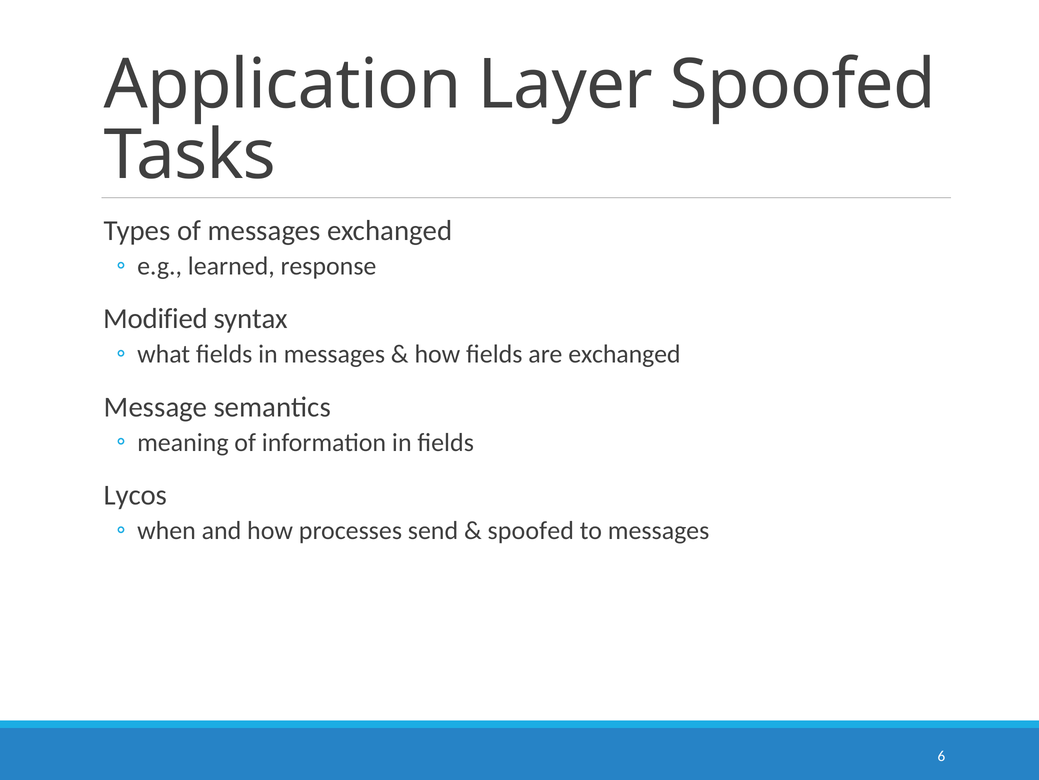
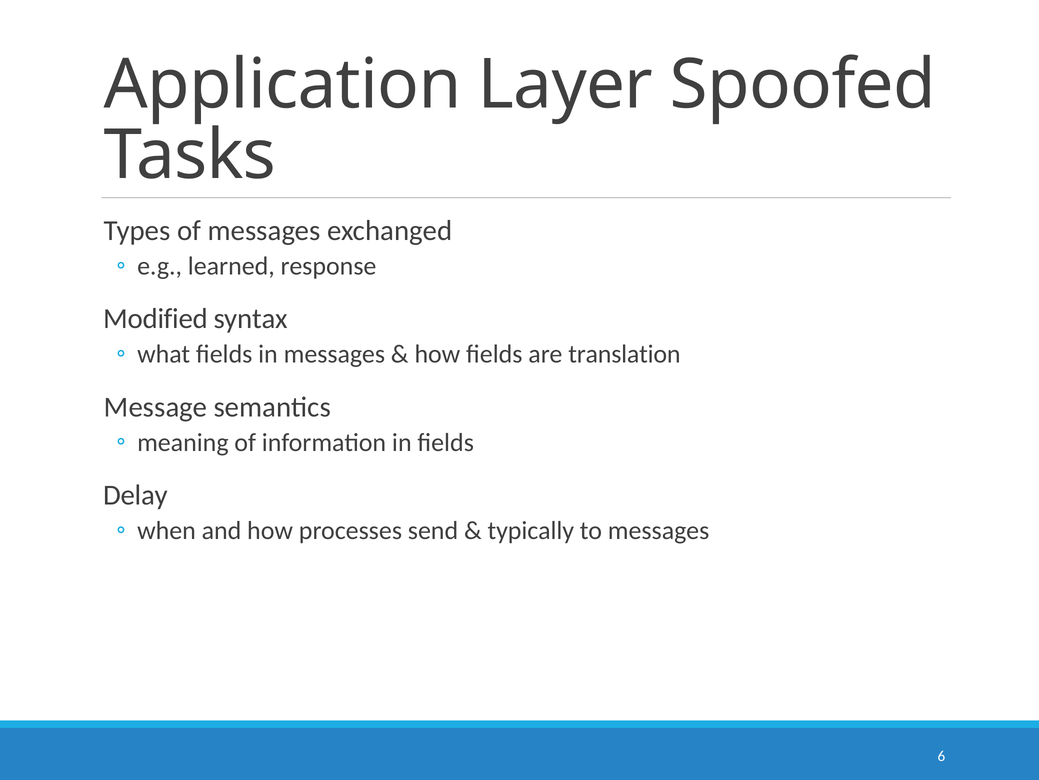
are exchanged: exchanged -> translation
Lycos: Lycos -> Delay
spoofed at (531, 530): spoofed -> typically
